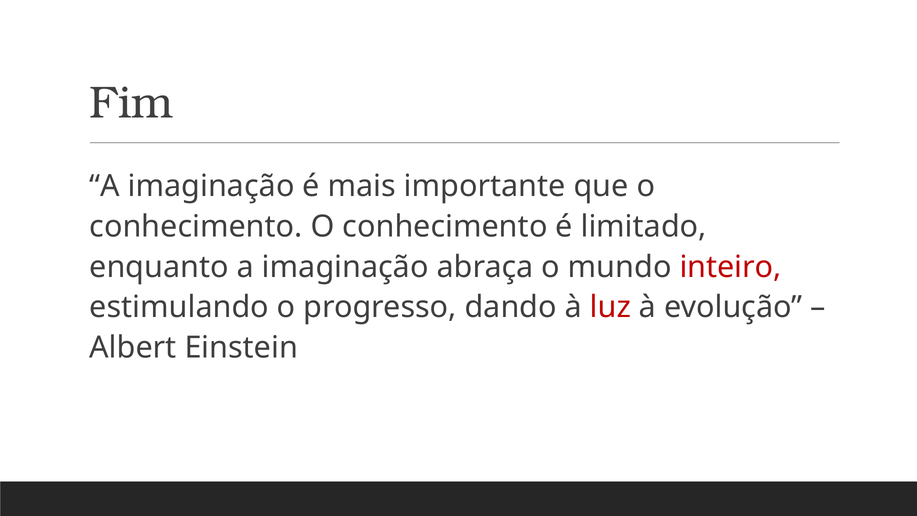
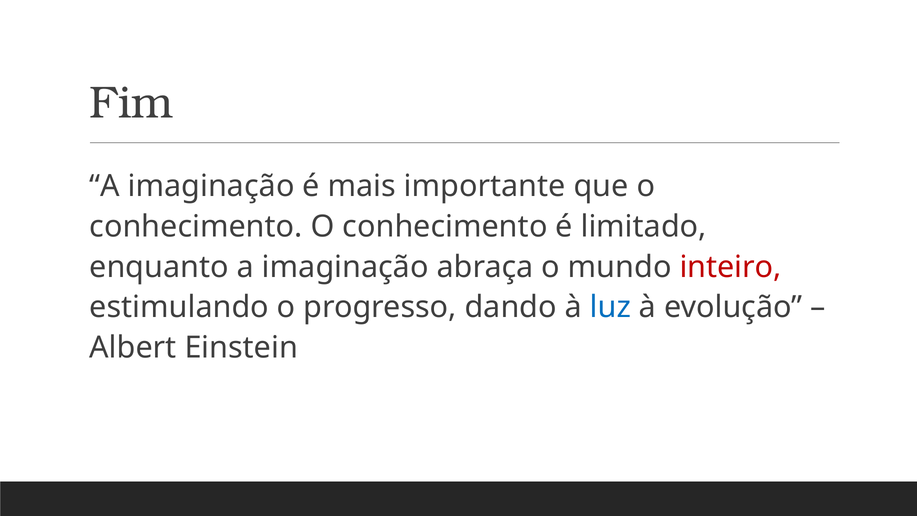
luz colour: red -> blue
